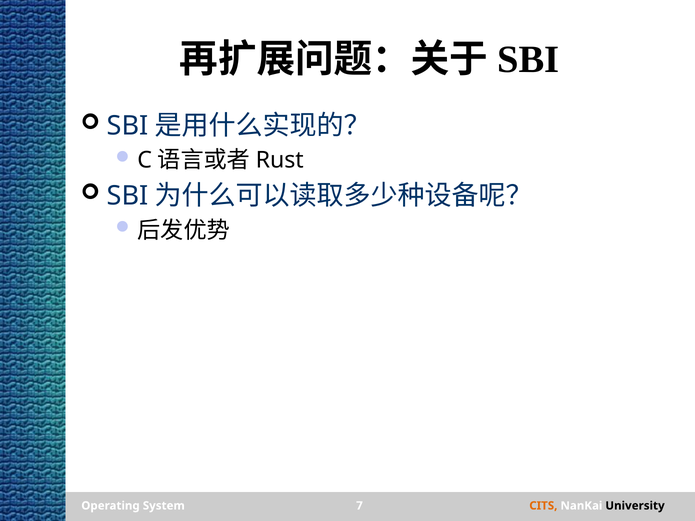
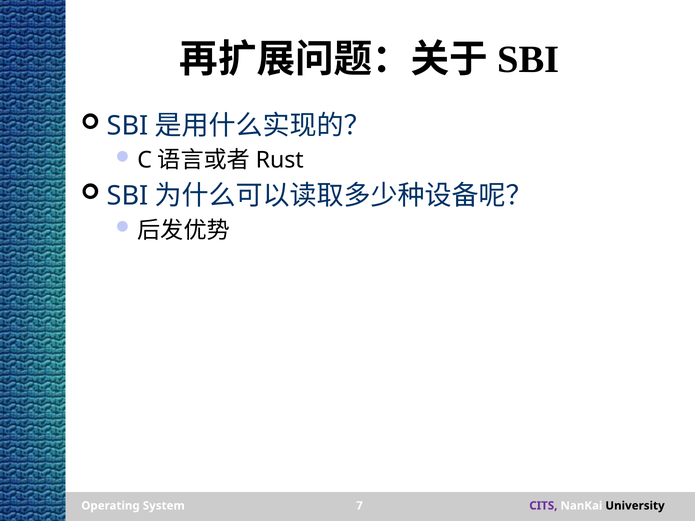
CITS colour: orange -> purple
